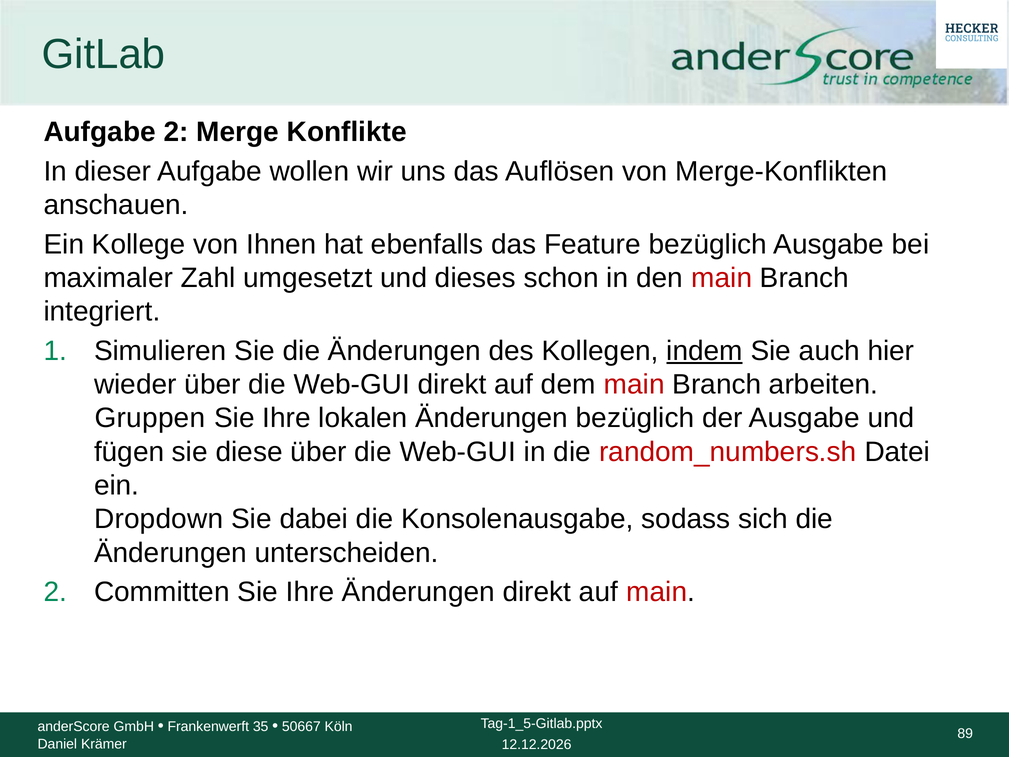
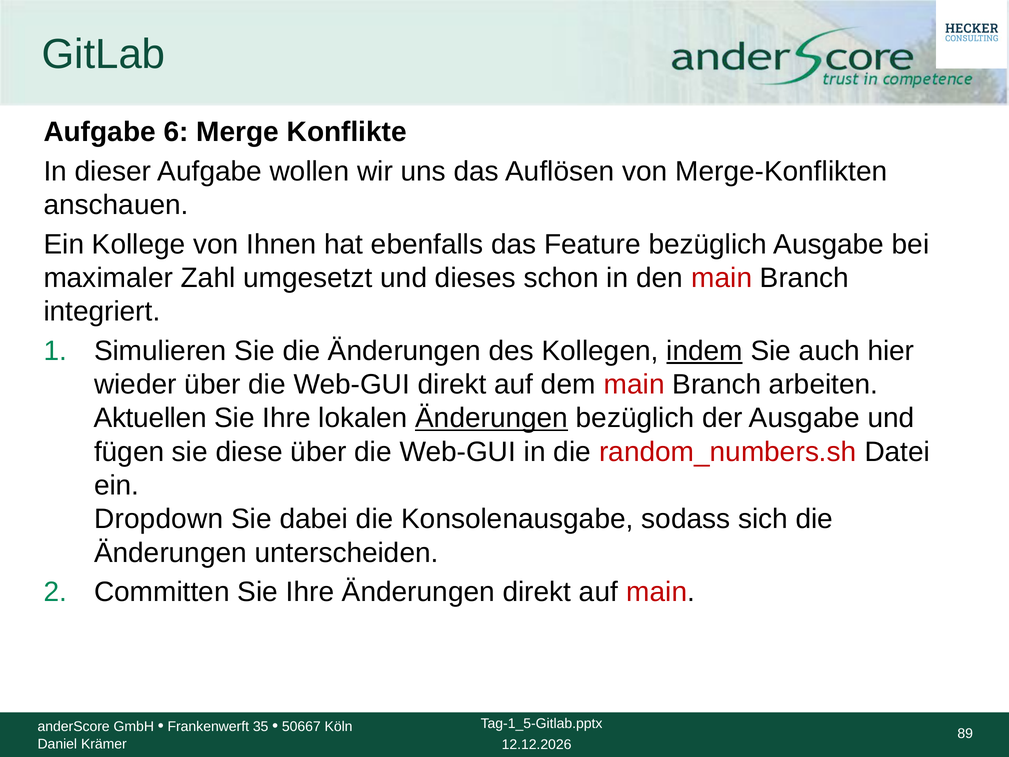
Aufgabe 2: 2 -> 6
Gruppen: Gruppen -> Aktuellen
Änderungen at (492, 418) underline: none -> present
